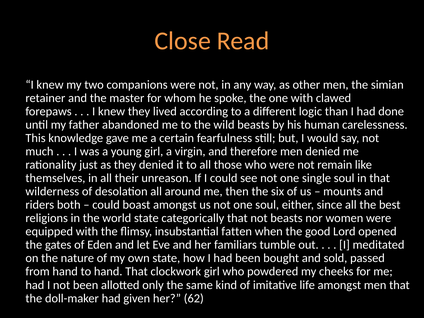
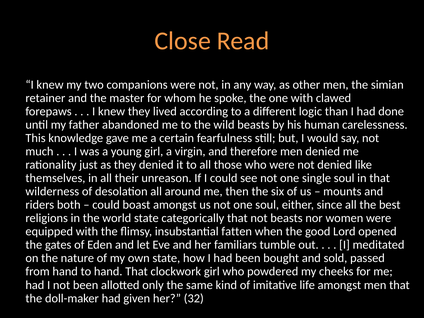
not remain: remain -> denied
62: 62 -> 32
